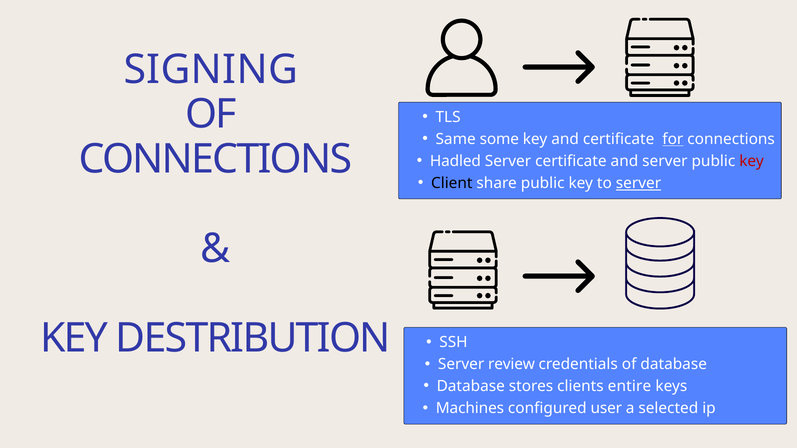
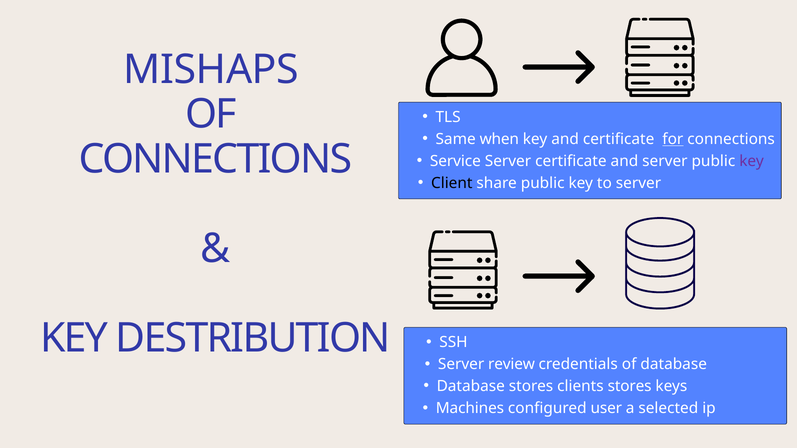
SIGNING: SIGNING -> MISHAPS
some: some -> when
Hadled: Hadled -> Service
key at (752, 161) colour: red -> purple
server at (638, 183) underline: present -> none
clients entire: entire -> stores
